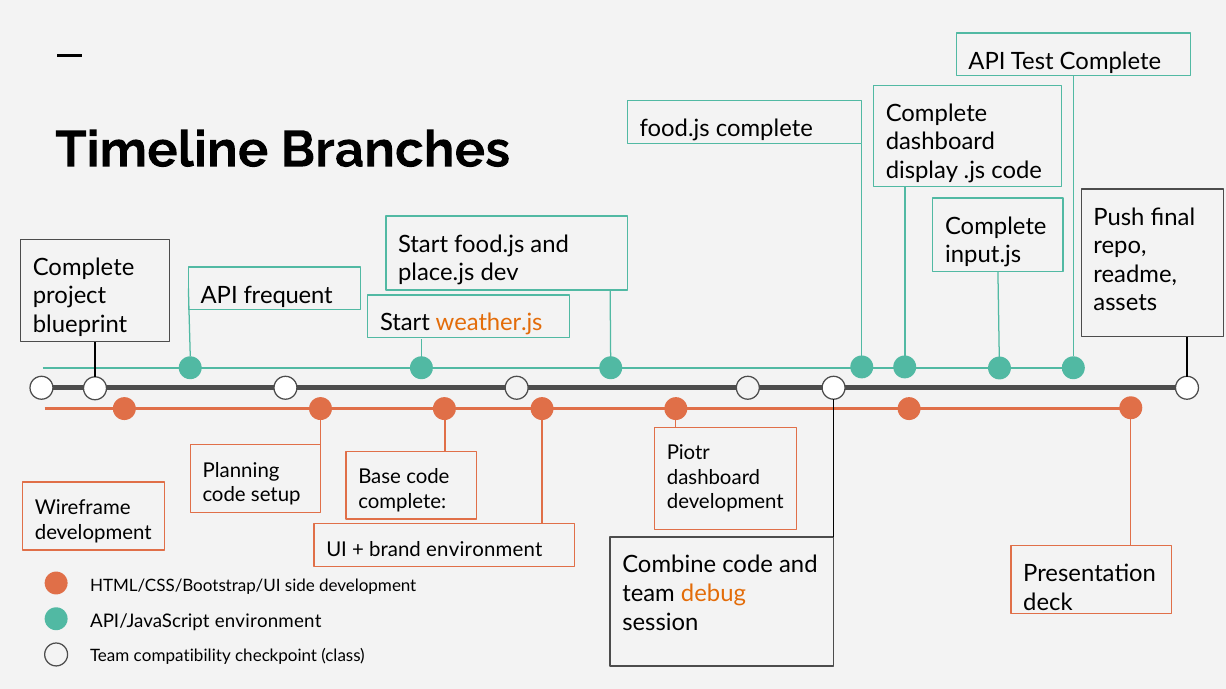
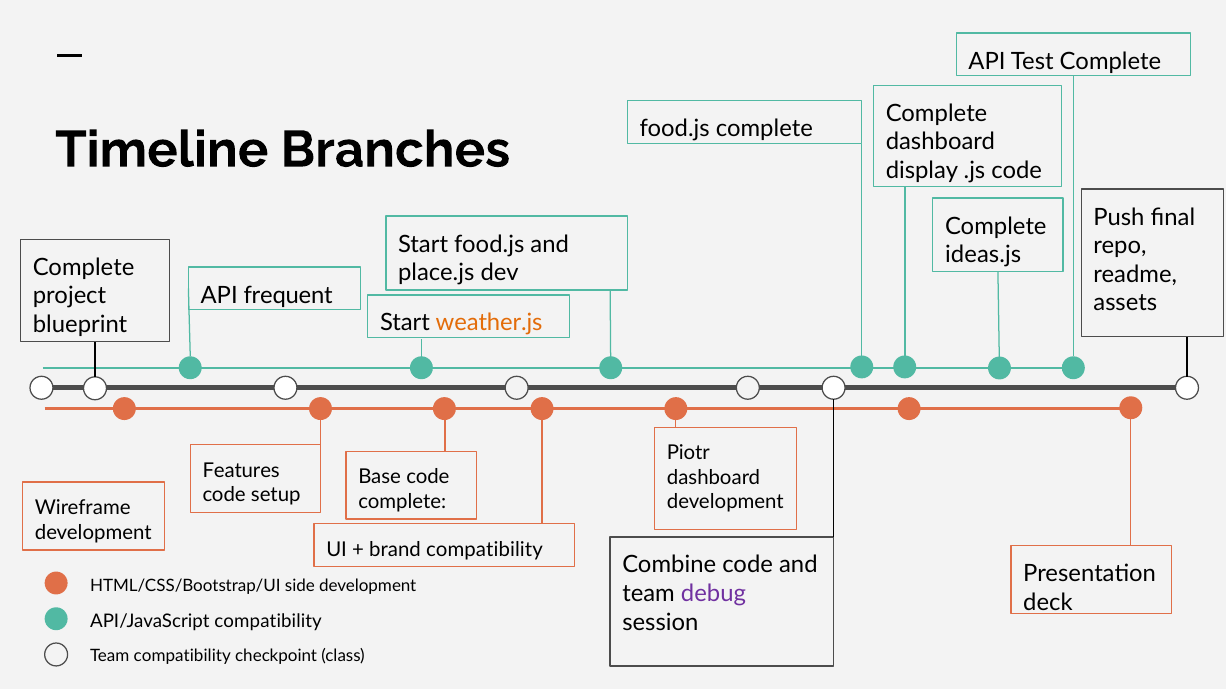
input.js: input.js -> ideas.js
Planning: Planning -> Features
brand environment: environment -> compatibility
debug colour: orange -> purple
API/JavaScript environment: environment -> compatibility
